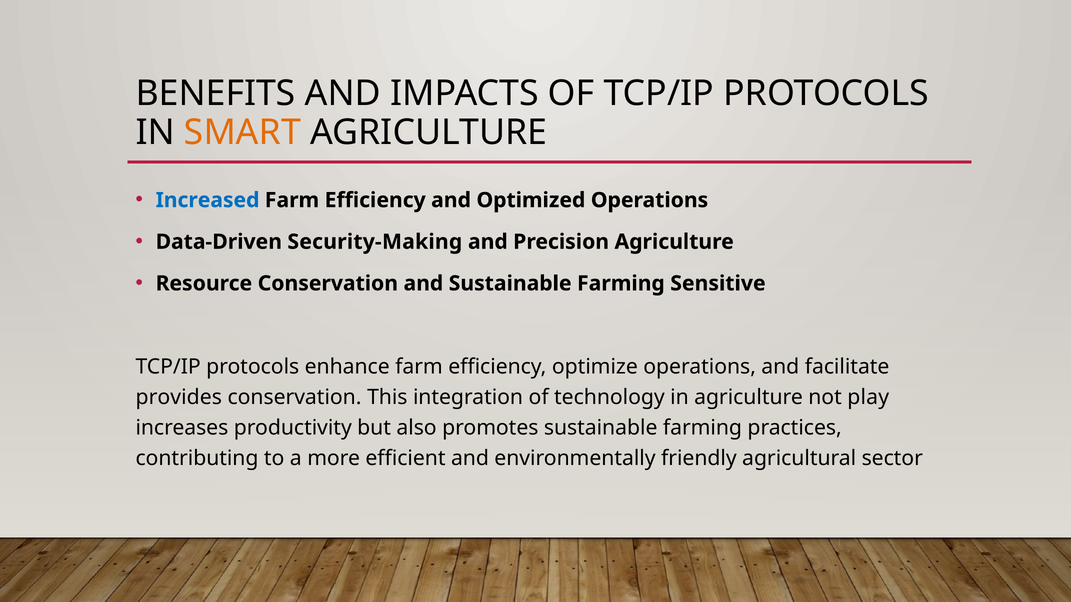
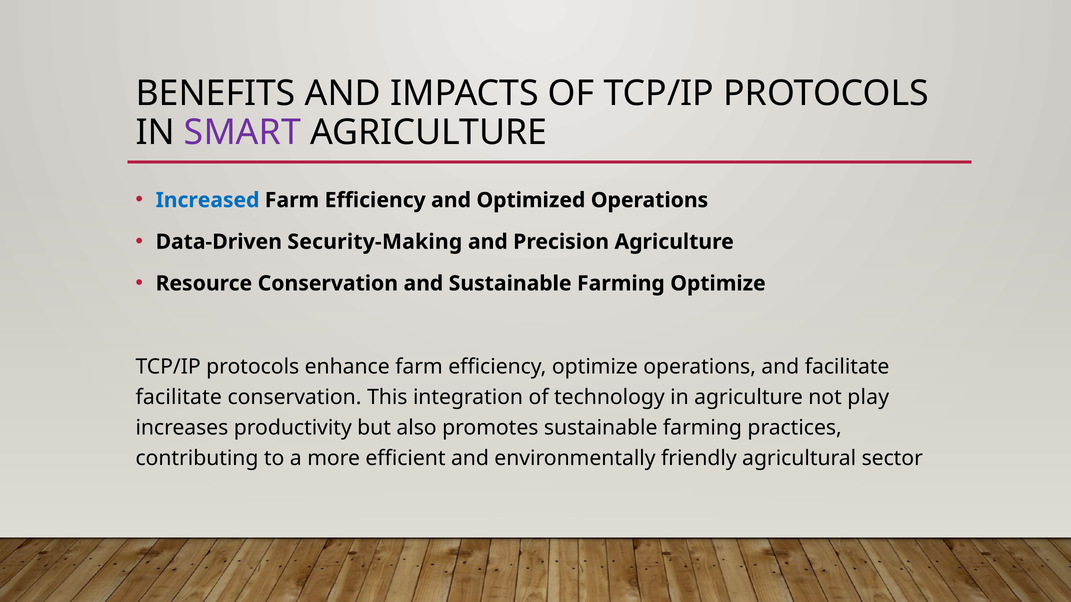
SMART colour: orange -> purple
Farming Sensitive: Sensitive -> Optimize
provides at (179, 397): provides -> facilitate
